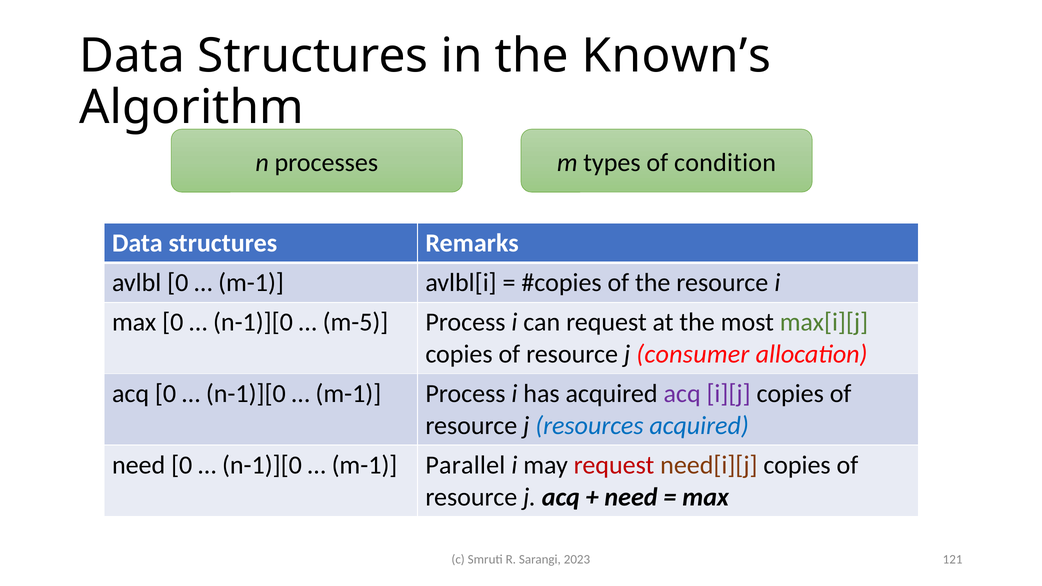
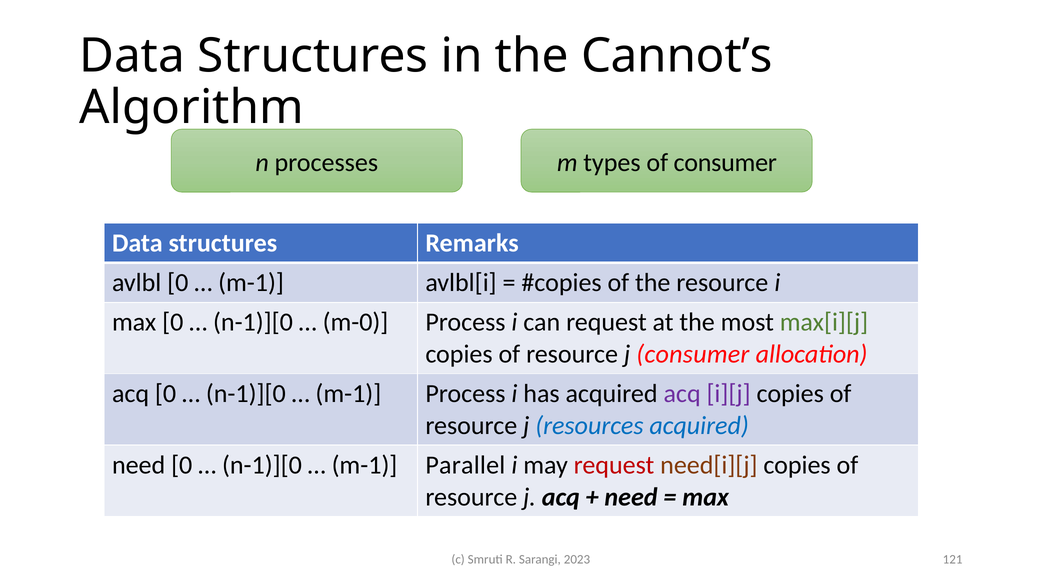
Known’s: Known’s -> Cannot’s
of condition: condition -> consumer
m-5: m-5 -> m-0
